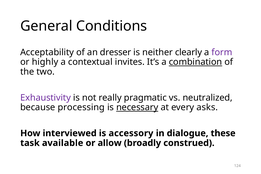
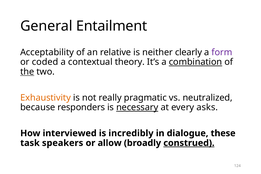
Conditions: Conditions -> Entailment
dresser: dresser -> relative
highly: highly -> coded
invites: invites -> theory
the underline: none -> present
Exhaustivity colour: purple -> orange
processing: processing -> responders
accessory: accessory -> incredibly
available: available -> speakers
construed underline: none -> present
